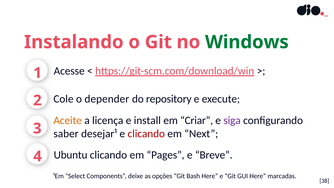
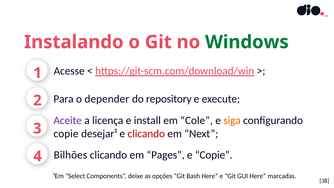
Cole: Cole -> Para
Aceite colour: orange -> purple
Criar: Criar -> Cole
siga colour: purple -> orange
saber at (66, 134): saber -> copie
Ubuntu: Ubuntu -> Bilhões
e Breve: Breve -> Copie
